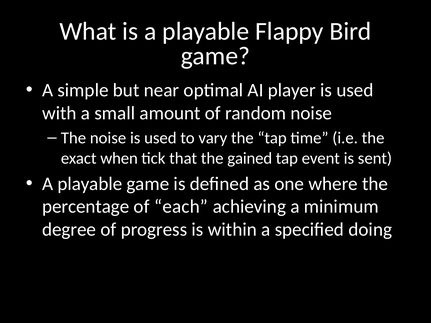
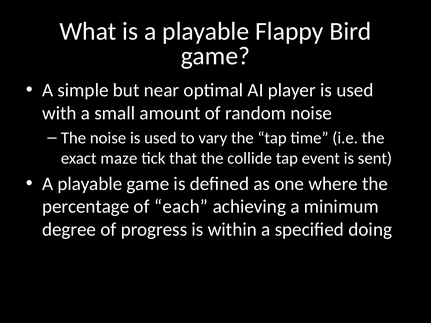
when: when -> maze
gained: gained -> collide
